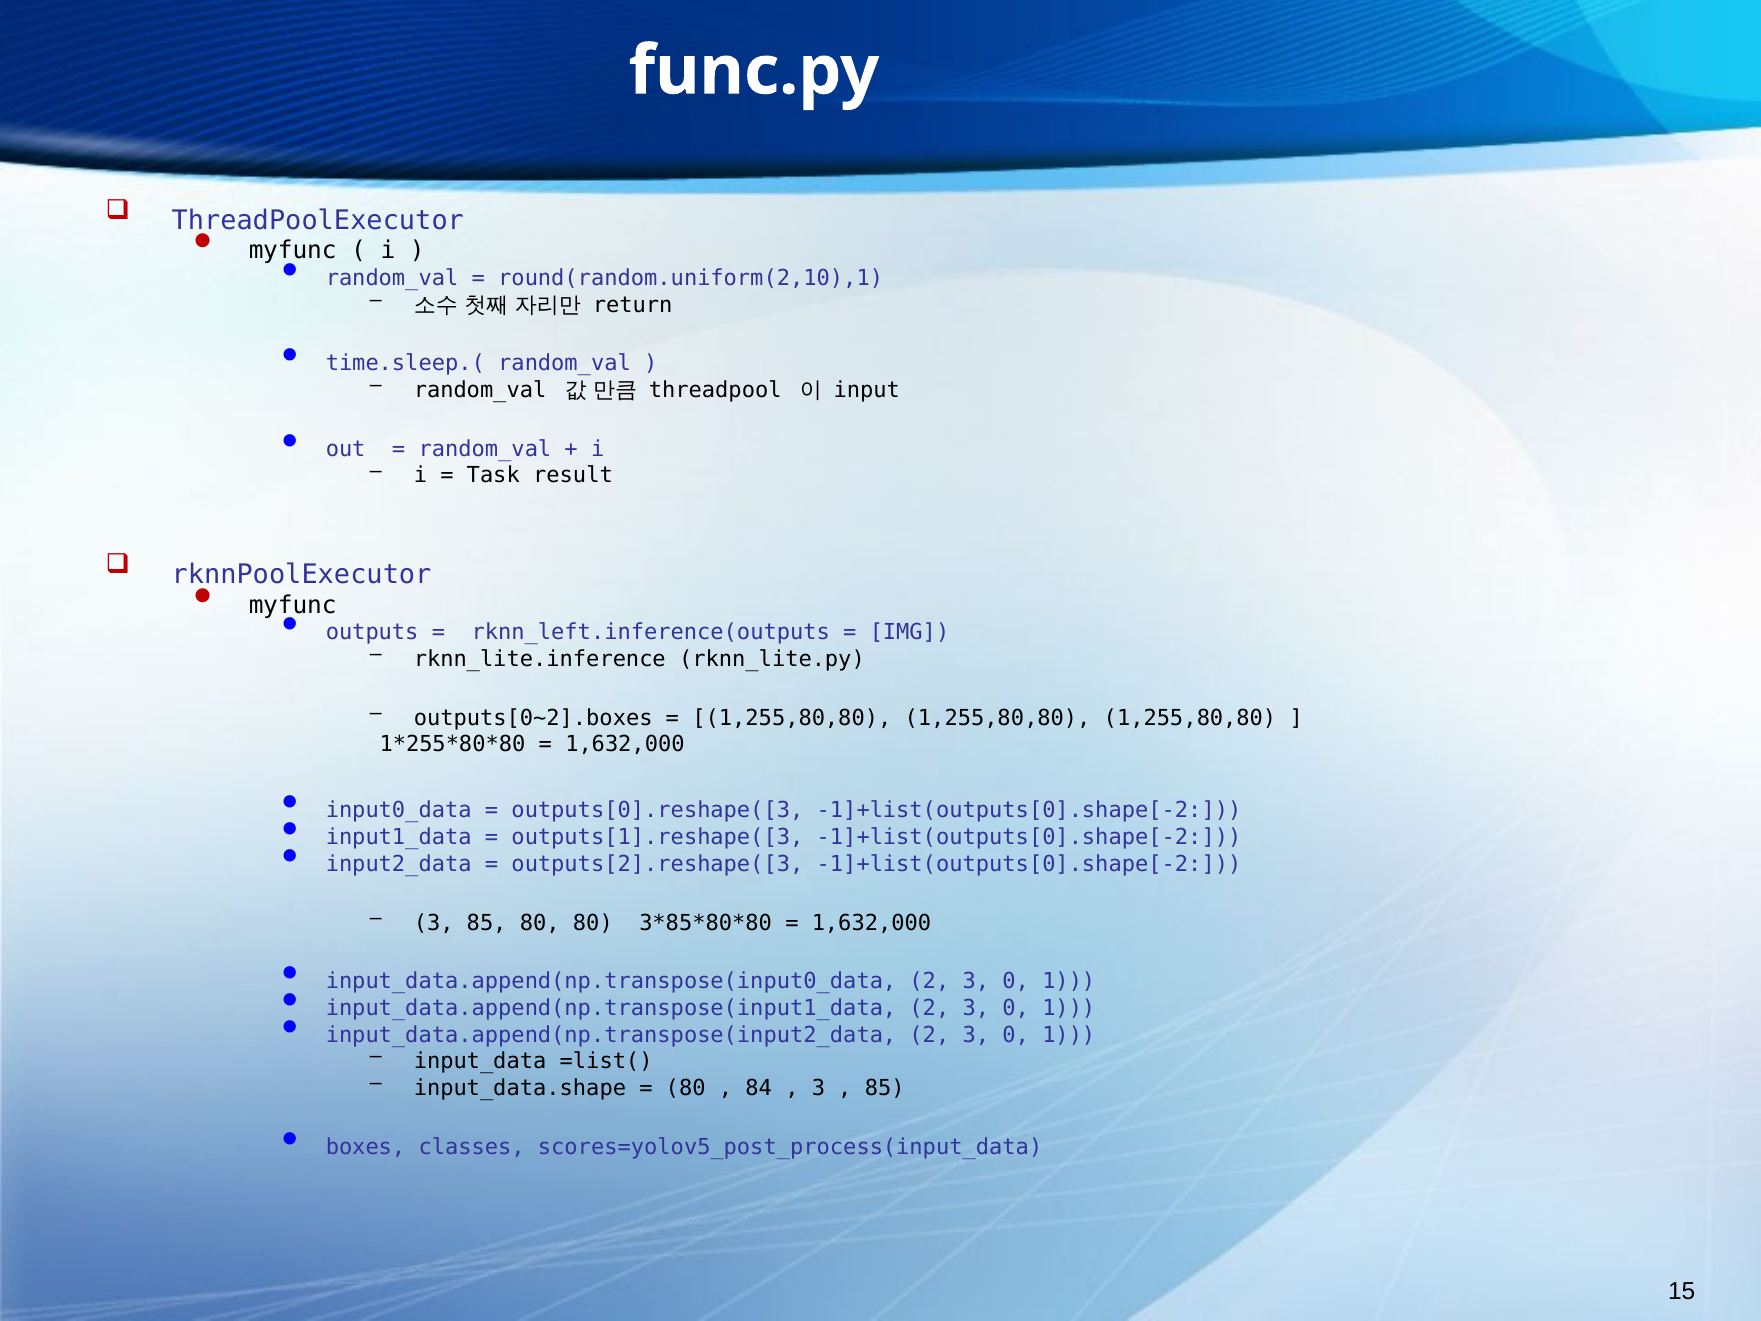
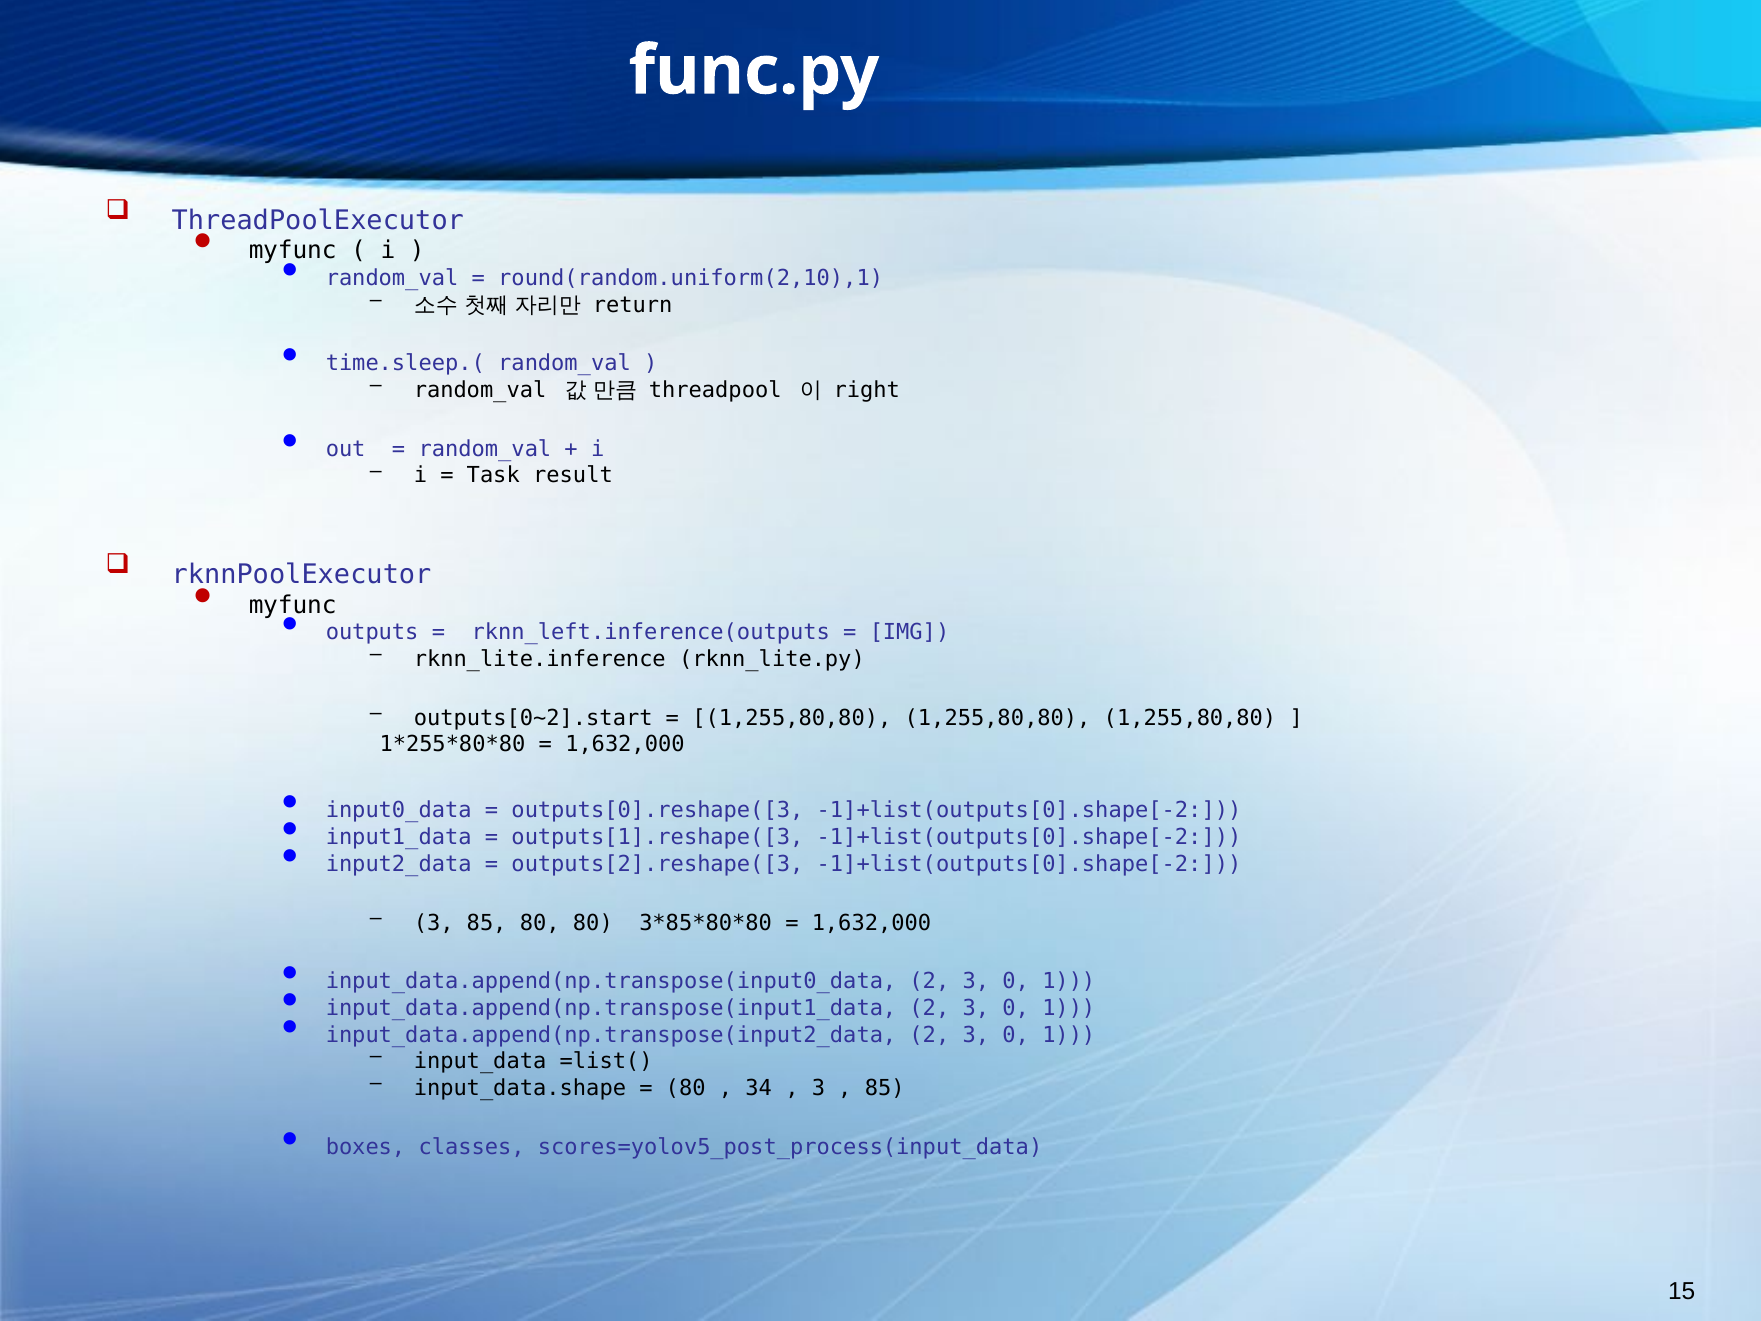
input: input -> right
outputs[0~2].boxes: outputs[0~2].boxes -> outputs[0~2].start
84: 84 -> 34
